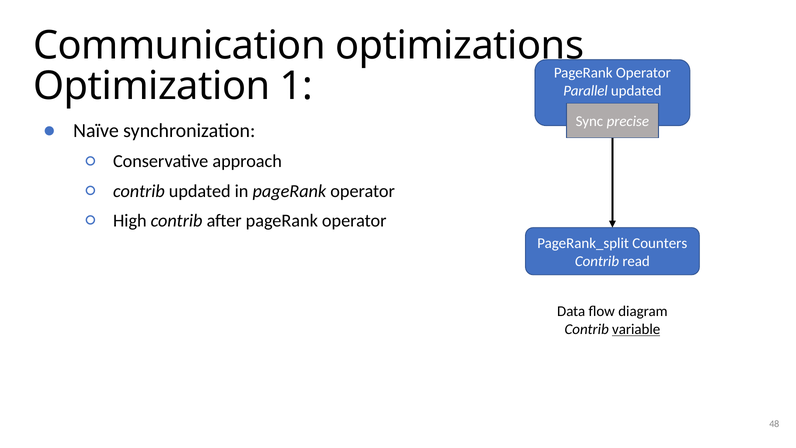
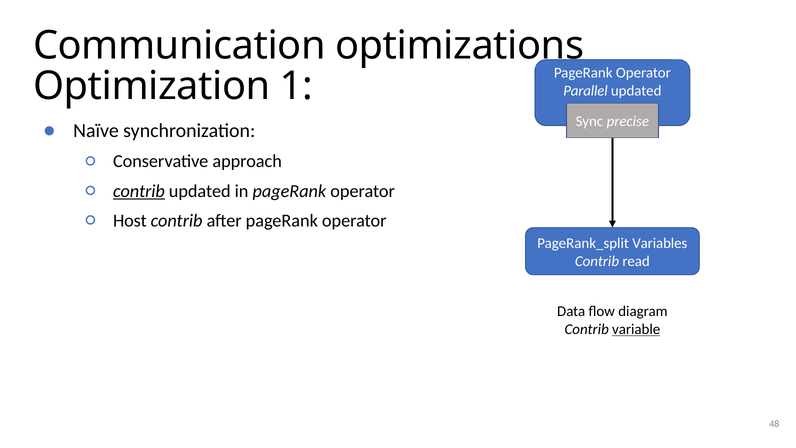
contrib at (139, 191) underline: none -> present
High: High -> Host
Counters: Counters -> Variables
